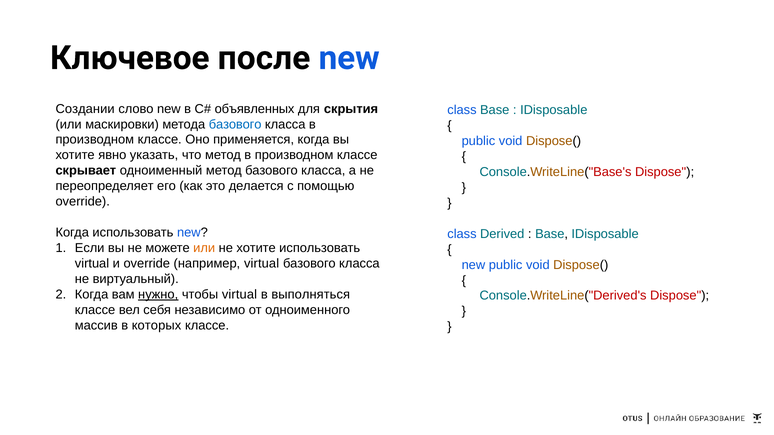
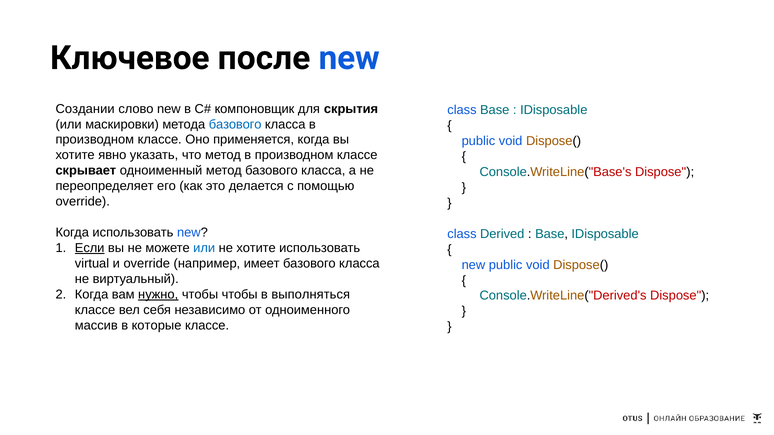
объявленных: объявленных -> компоновщик
Если underline: none -> present
или at (204, 248) colour: orange -> blue
например virtual: virtual -> имеет
чтобы virtual: virtual -> чтобы
которых: которых -> которые
